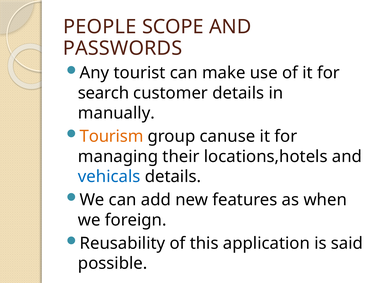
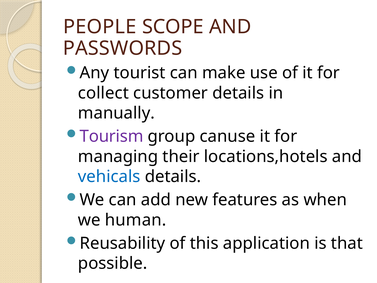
search: search -> collect
Tourism colour: orange -> purple
foreign: foreign -> human
said: said -> that
